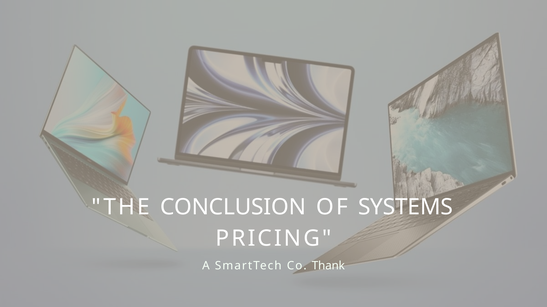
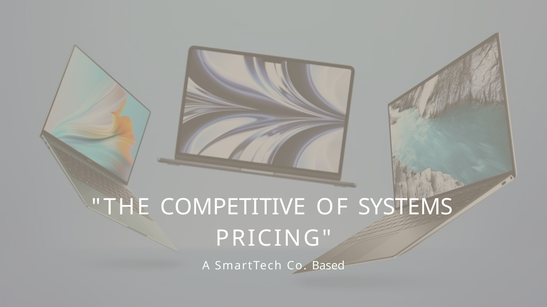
CONCLUSION: CONCLUSION -> COMPETITIVE
Thank: Thank -> Based
